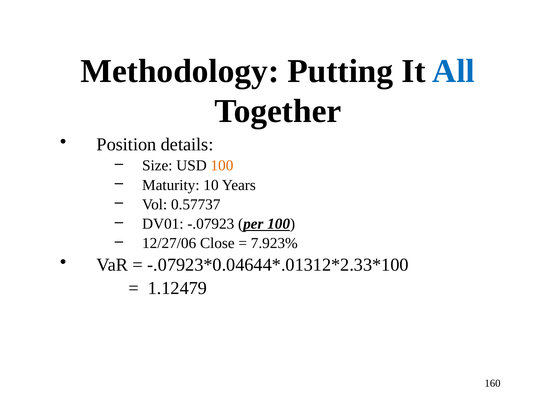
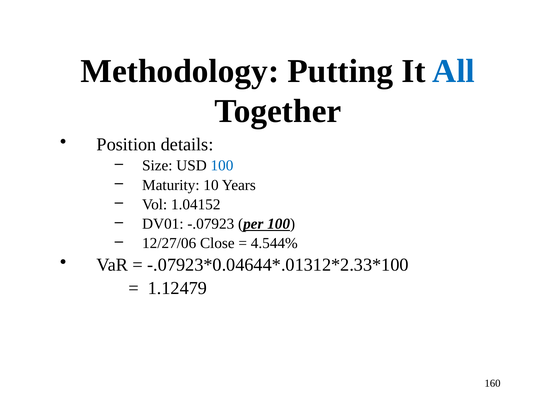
100 at (222, 166) colour: orange -> blue
0.57737: 0.57737 -> 1.04152
7.923%: 7.923% -> 4.544%
